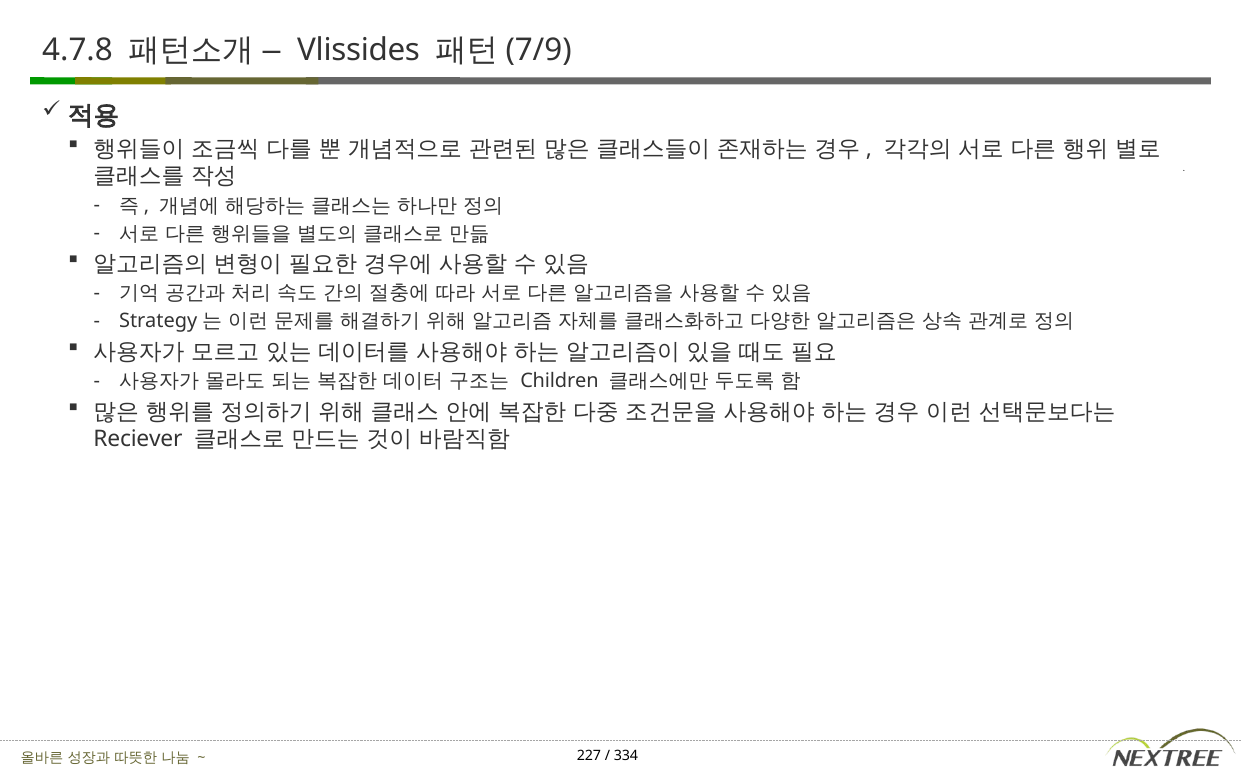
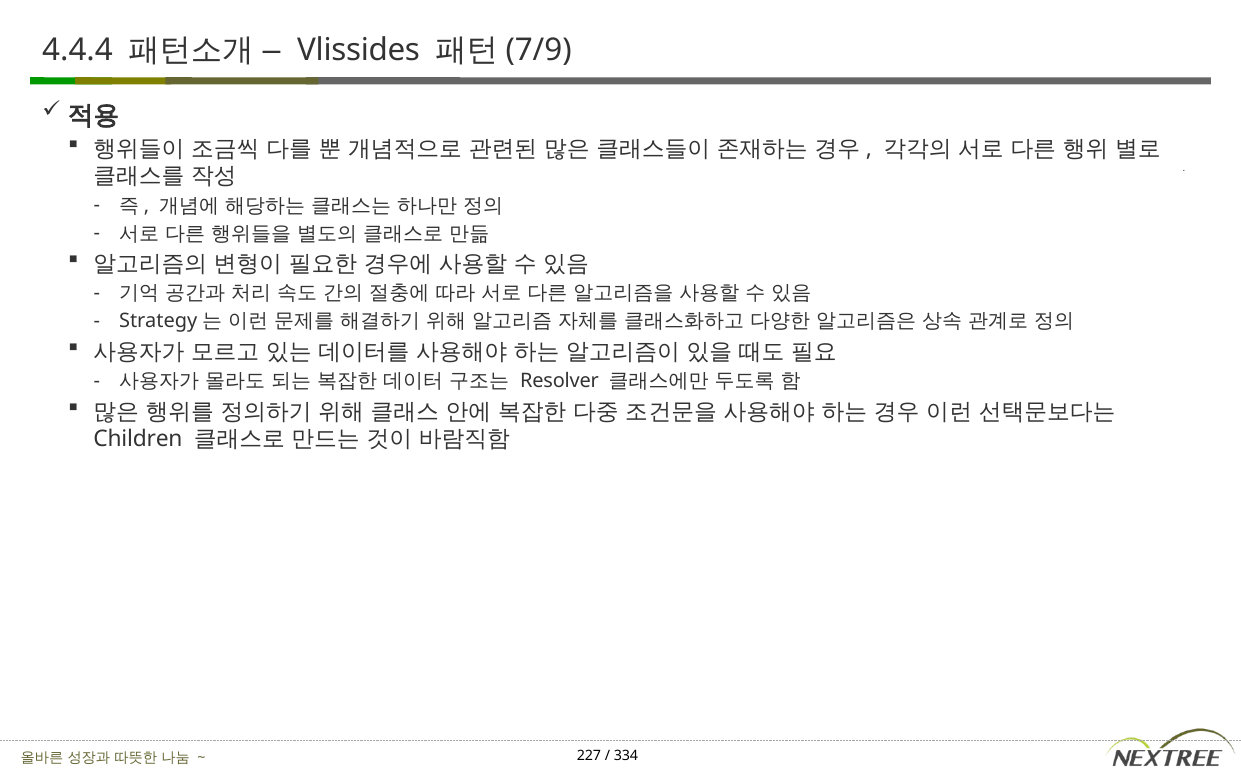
4.7.8: 4.7.8 -> 4.4.4
Children: Children -> Resolver
Reciever: Reciever -> Children
